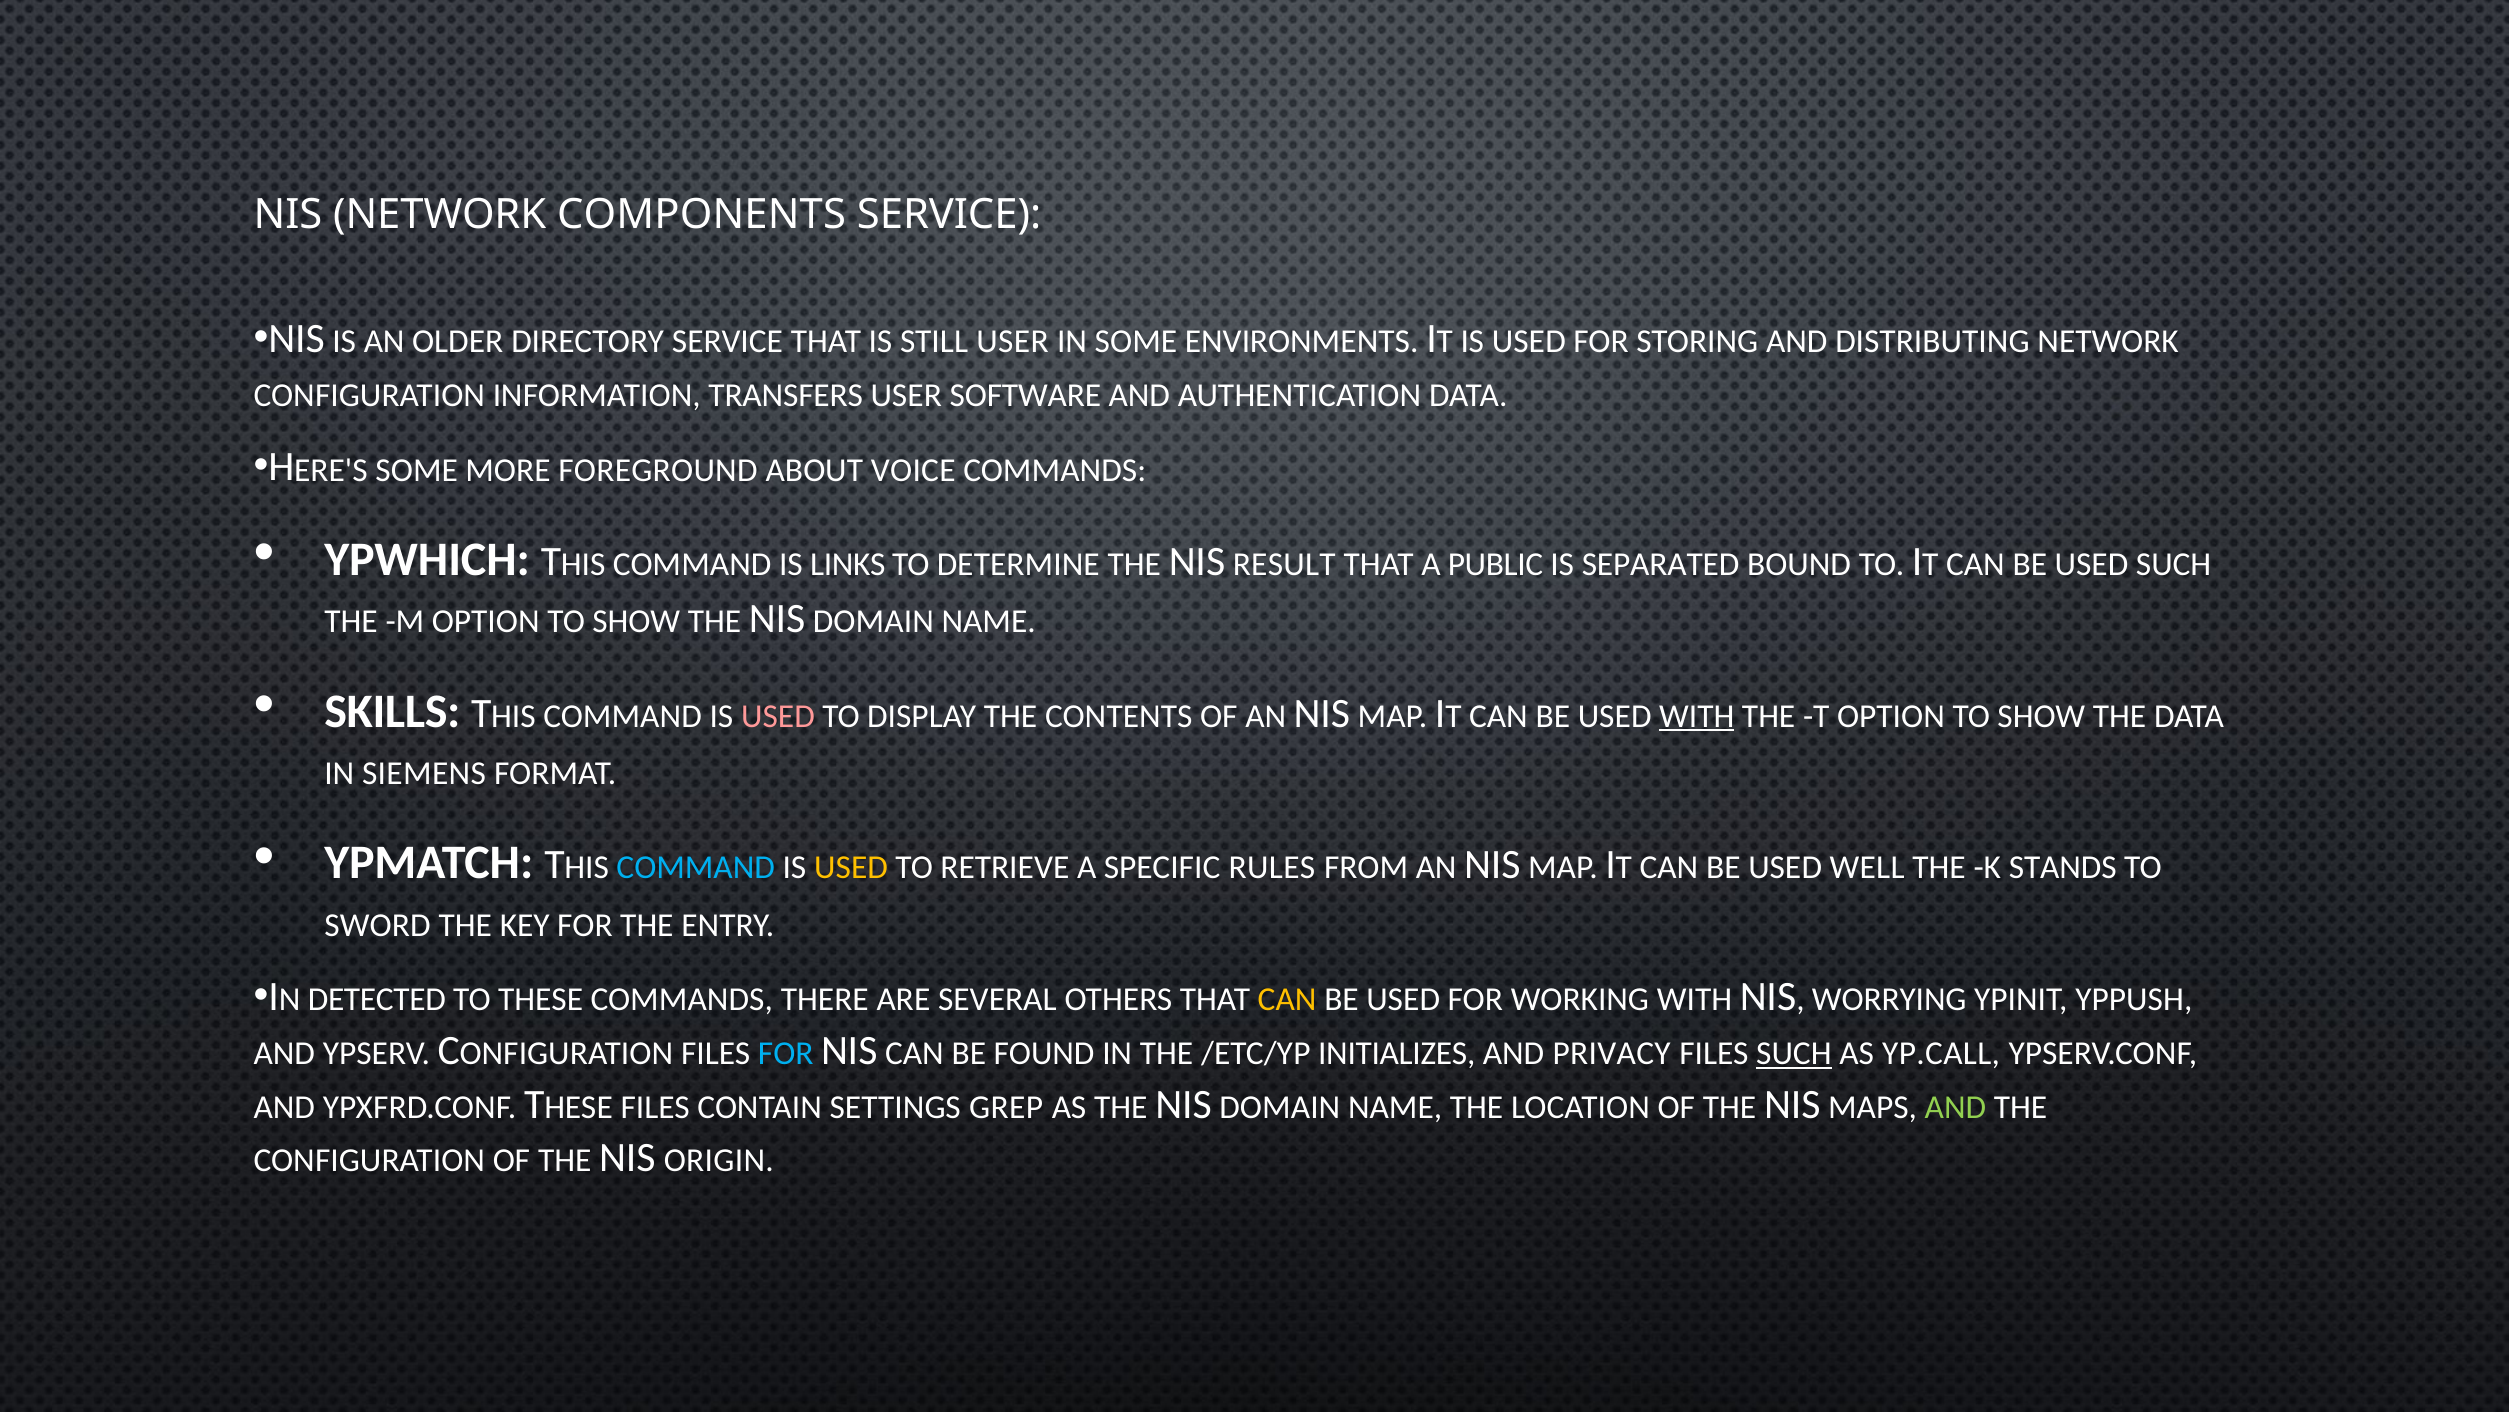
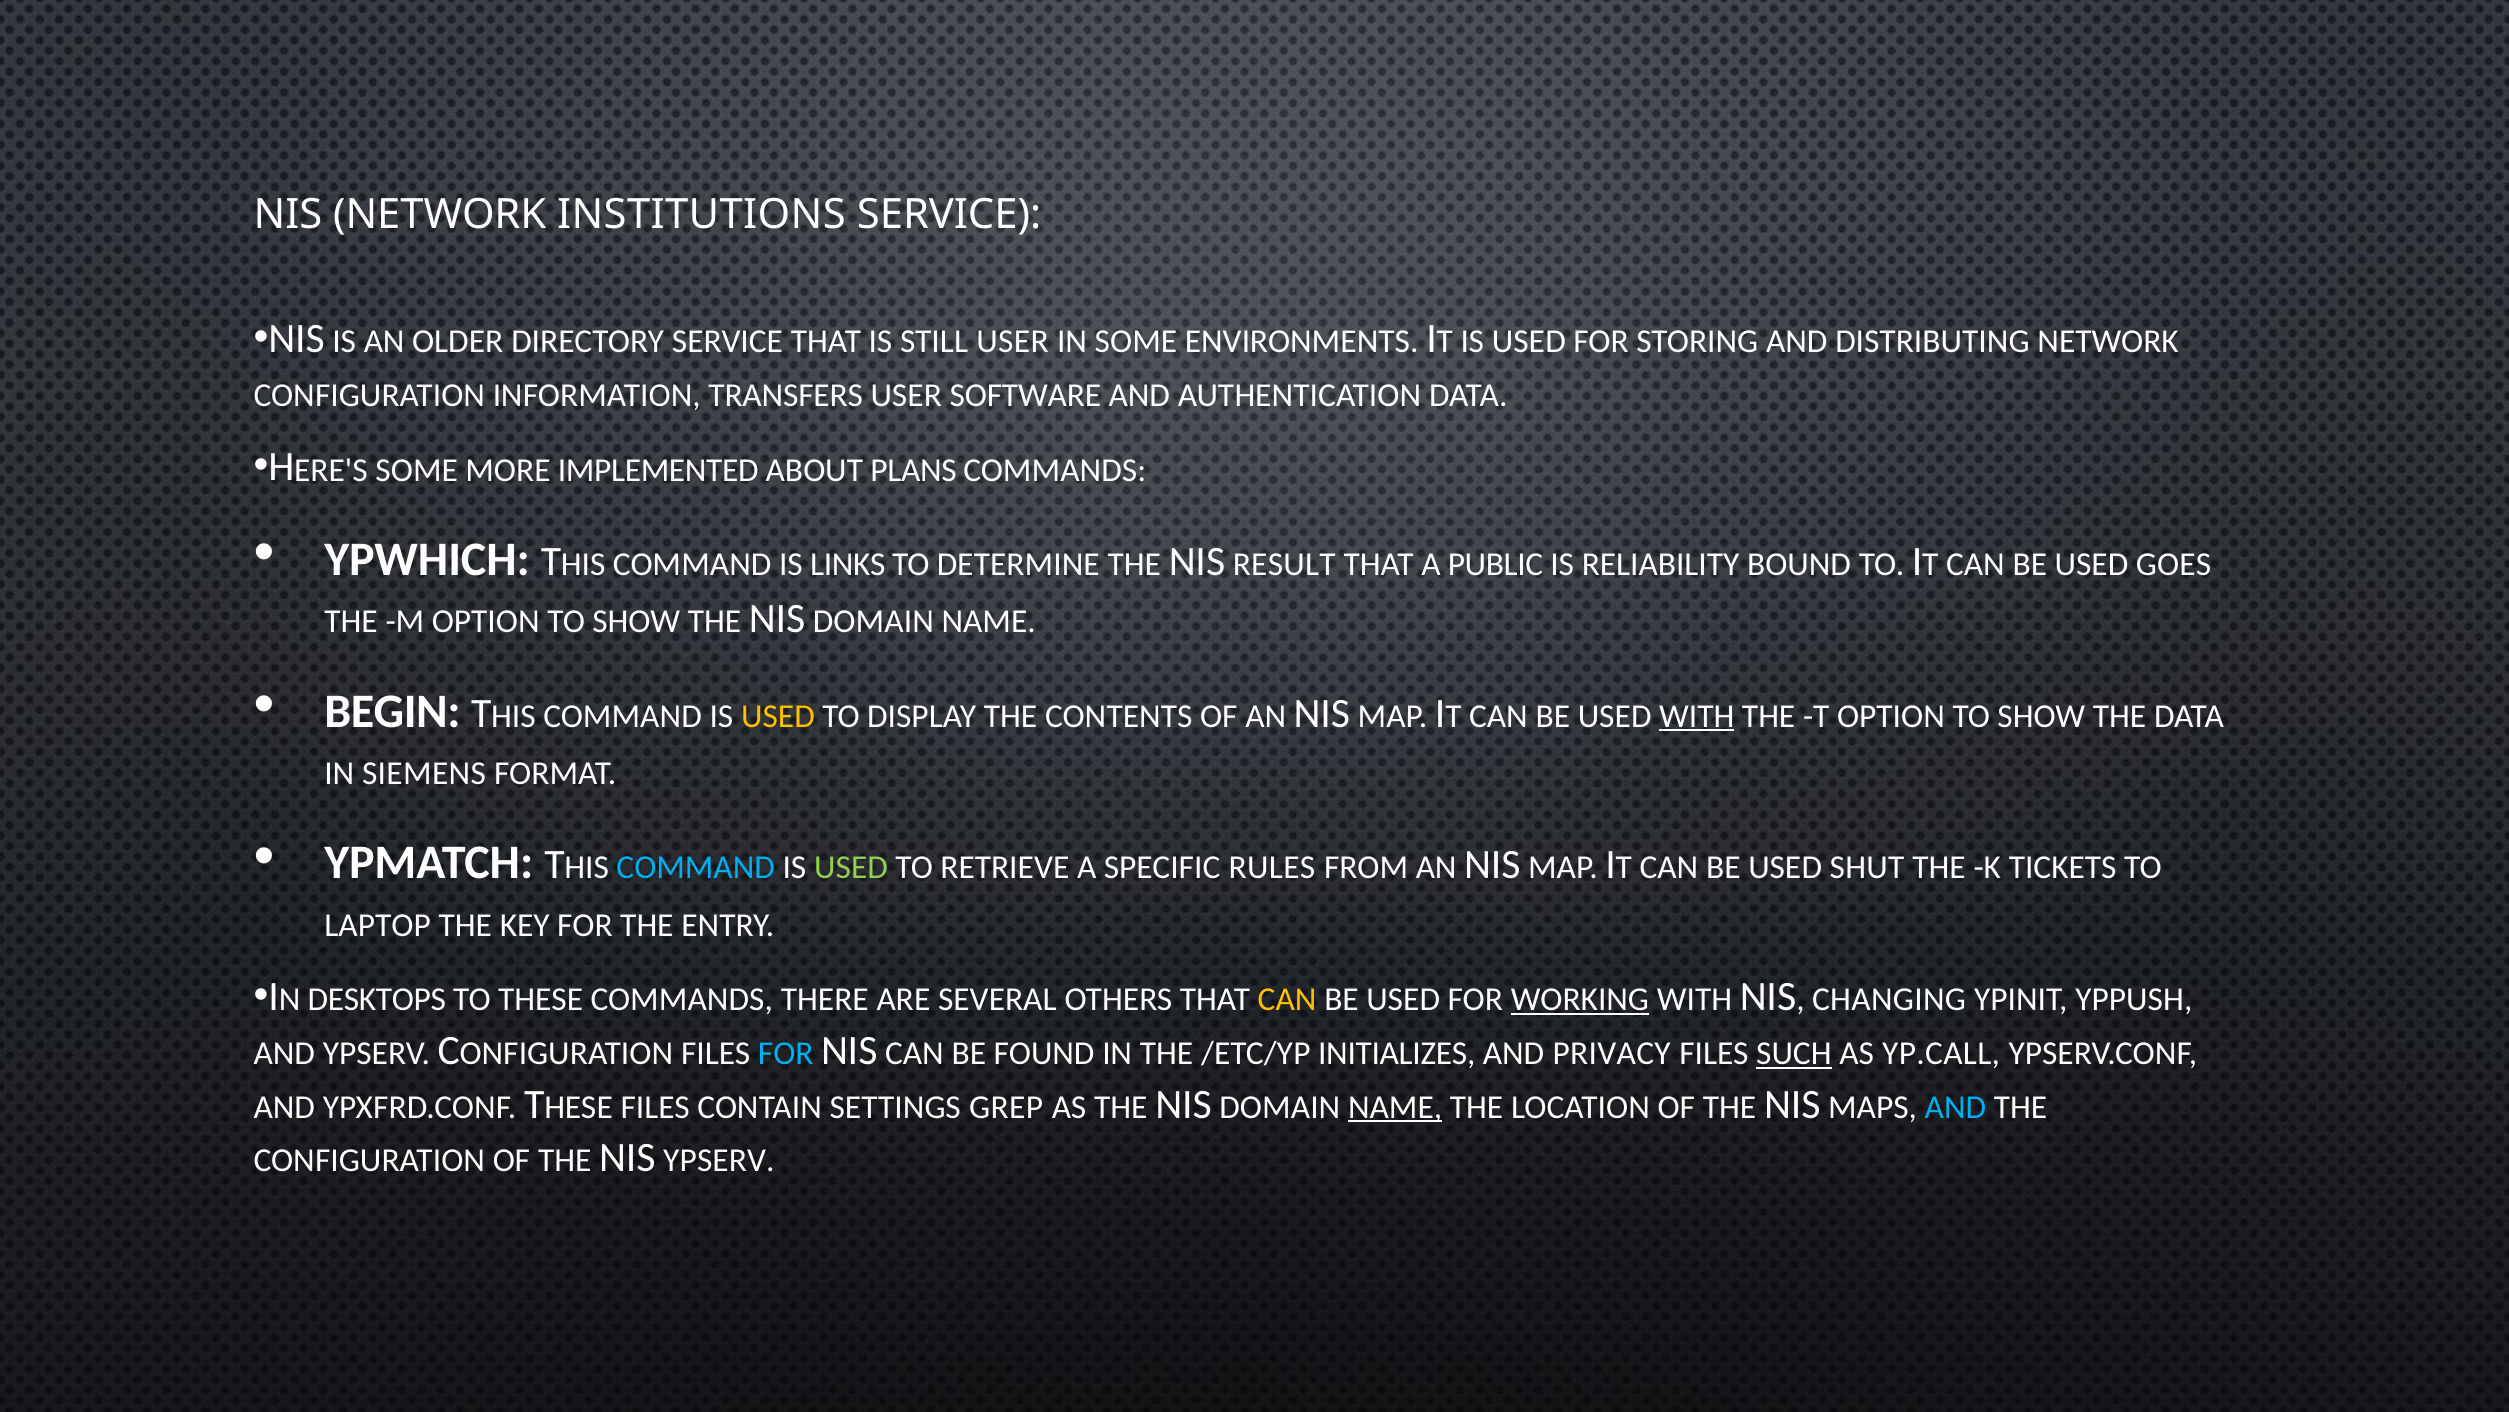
COMPONENTS: COMPONENTS -> INSTITUTIONS
FOREGROUND: FOREGROUND -> IMPLEMENTED
VOICE: VOICE -> PLANS
SEPARATED: SEPARATED -> RELIABILITY
USED SUCH: SUCH -> GOES
SKILLS: SKILLS -> BEGIN
USED at (778, 716) colour: pink -> yellow
USED at (851, 868) colour: yellow -> light green
WELL: WELL -> SHUT
STANDS: STANDS -> TICKETS
SWORD: SWORD -> LAPTOP
DETECTED: DETECTED -> DESKTOPS
WORKING underline: none -> present
WORRYING: WORRYING -> CHANGING
NAME at (1395, 1107) underline: none -> present
AND at (1955, 1107) colour: light green -> light blue
NIS ORIGIN: ORIGIN -> YPSERV
